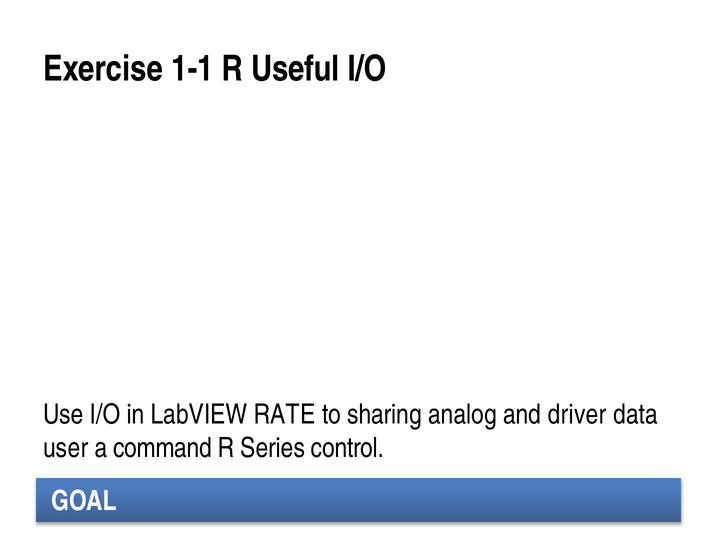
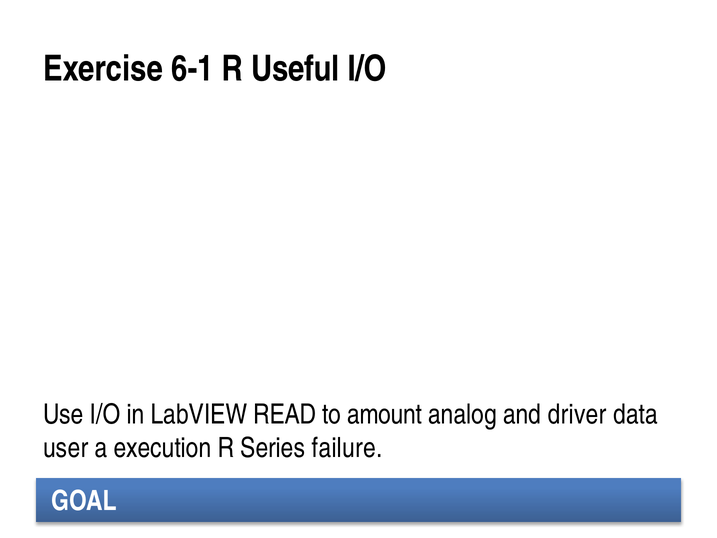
1-1: 1-1 -> 6-1
RATE: RATE -> READ
sharing: sharing -> amount
command: command -> execution
control: control -> failure
